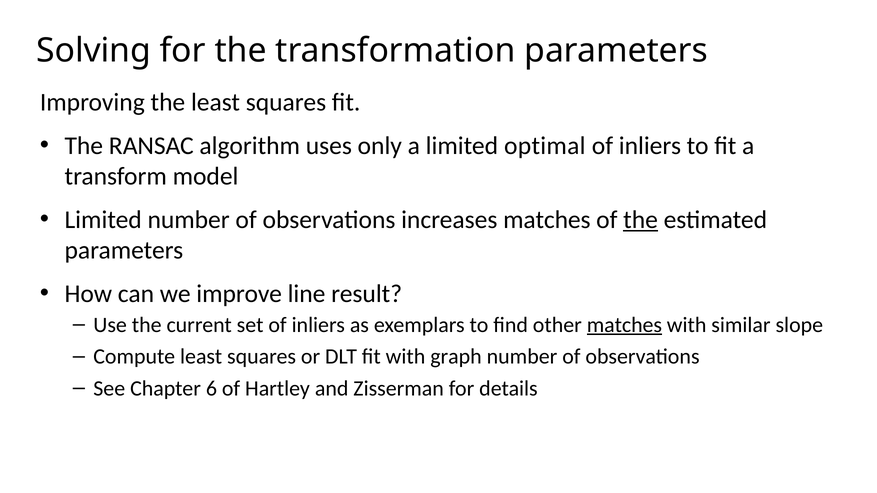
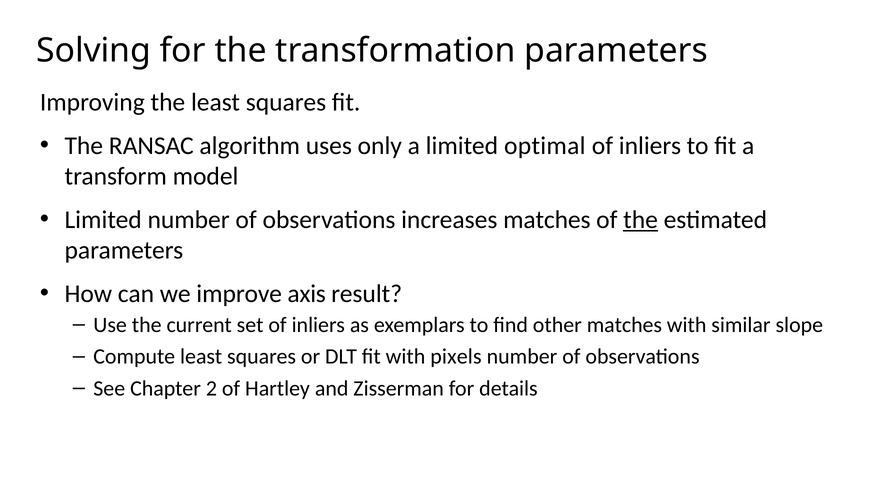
line: line -> axis
matches at (624, 325) underline: present -> none
graph: graph -> pixels
6: 6 -> 2
